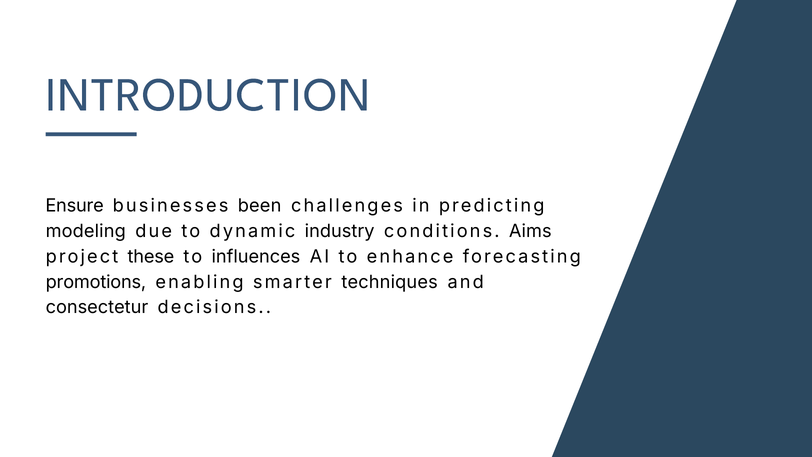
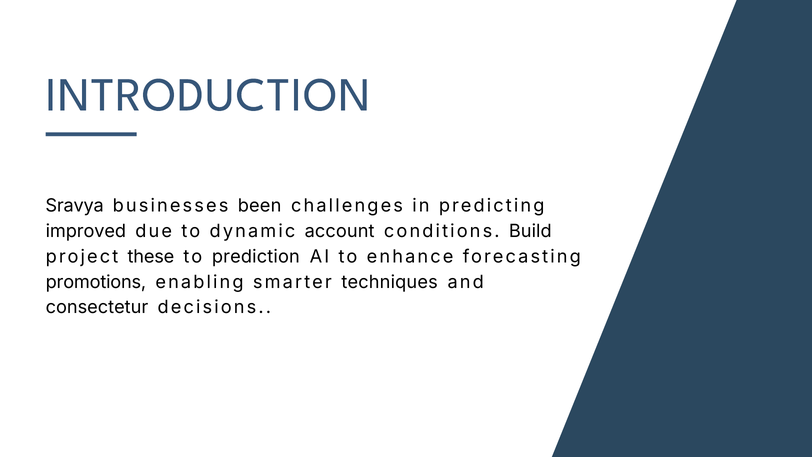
Ensure: Ensure -> Sravya
modeling: modeling -> improved
industry: industry -> account
Aims: Aims -> Build
influences: influences -> prediction
